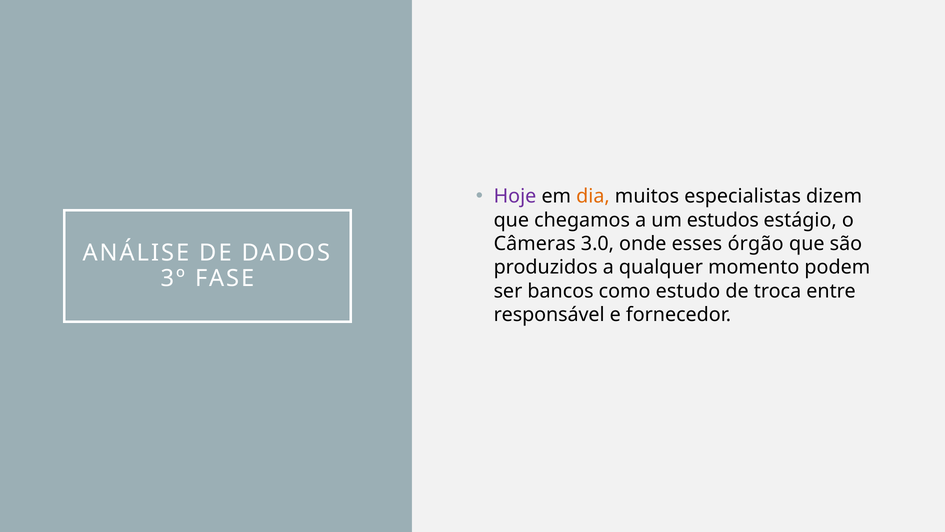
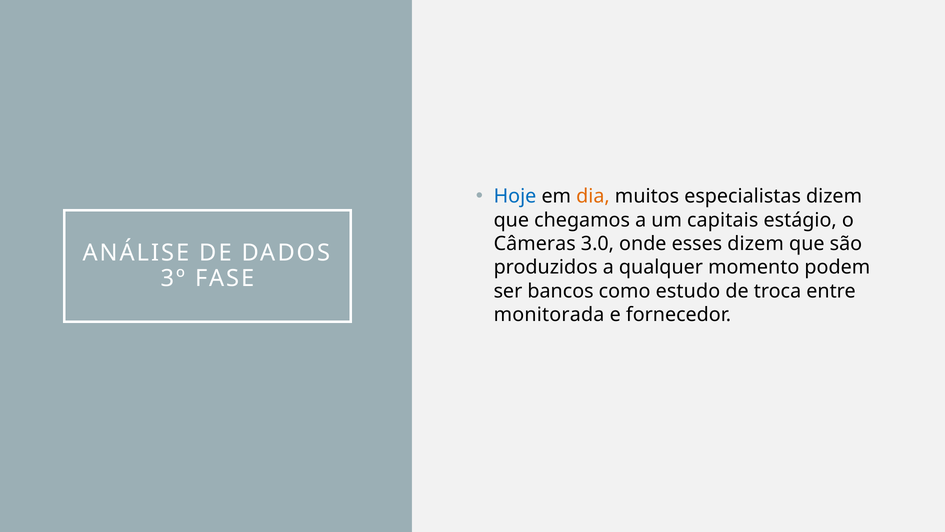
Hoje colour: purple -> blue
estudos: estudos -> capitais
esses órgão: órgão -> dizem
responsável: responsável -> monitorada
